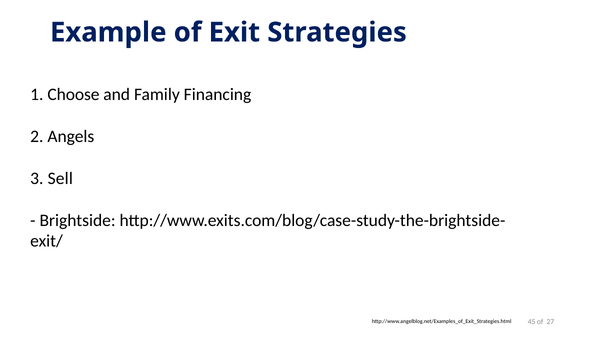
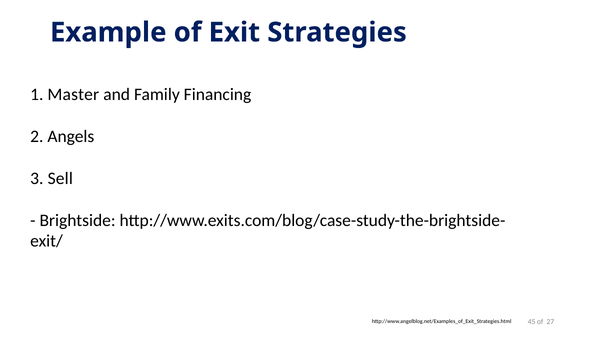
Choose: Choose -> Master
